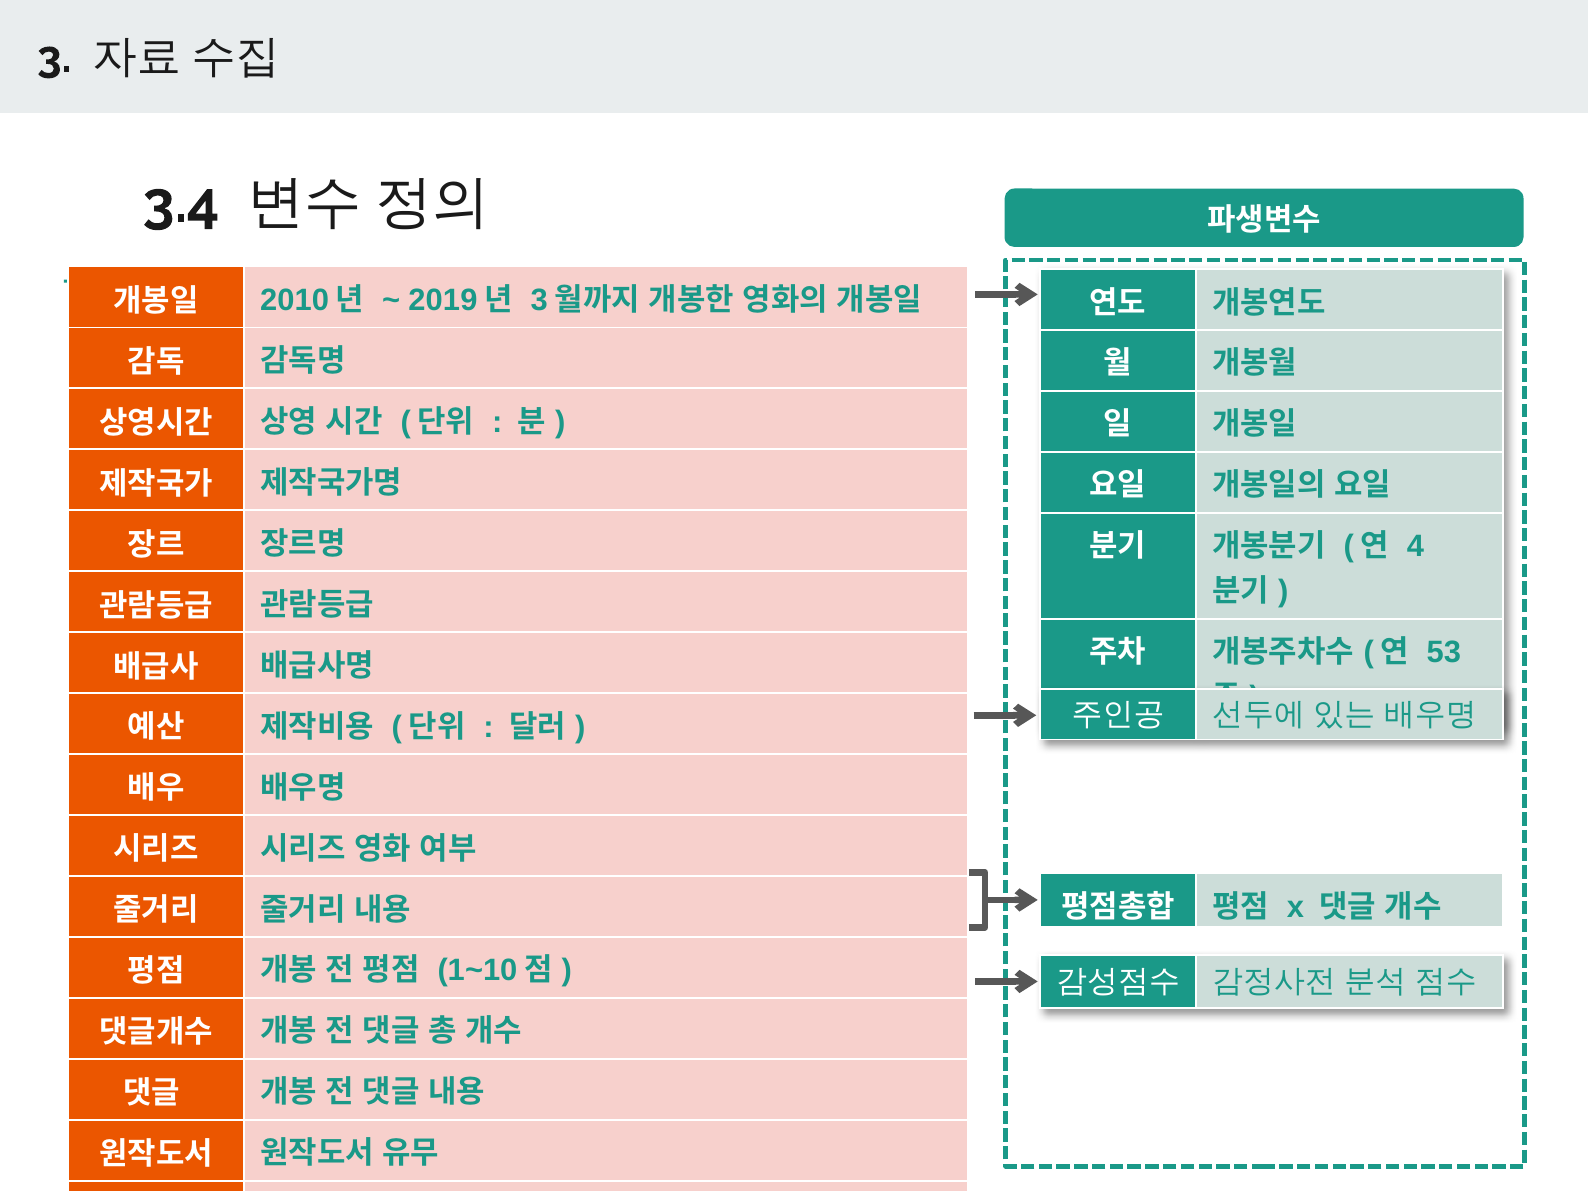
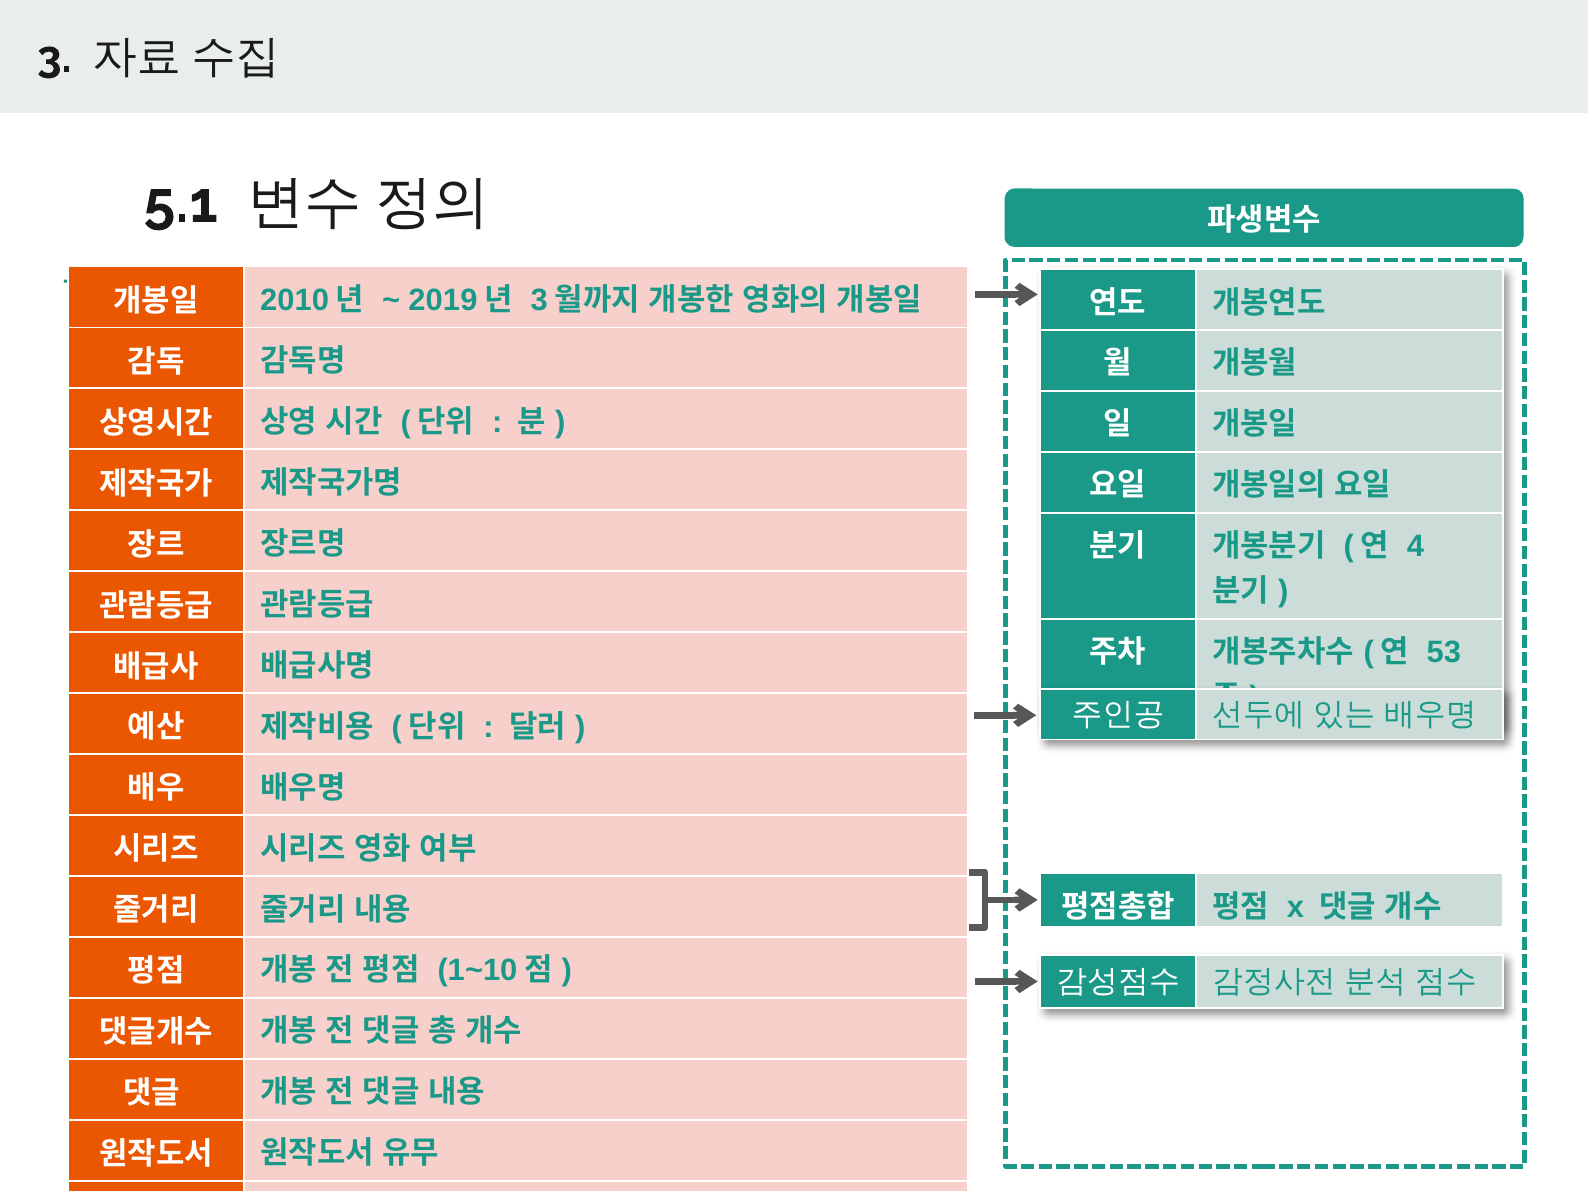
3.4: 3.4 -> 5.1
